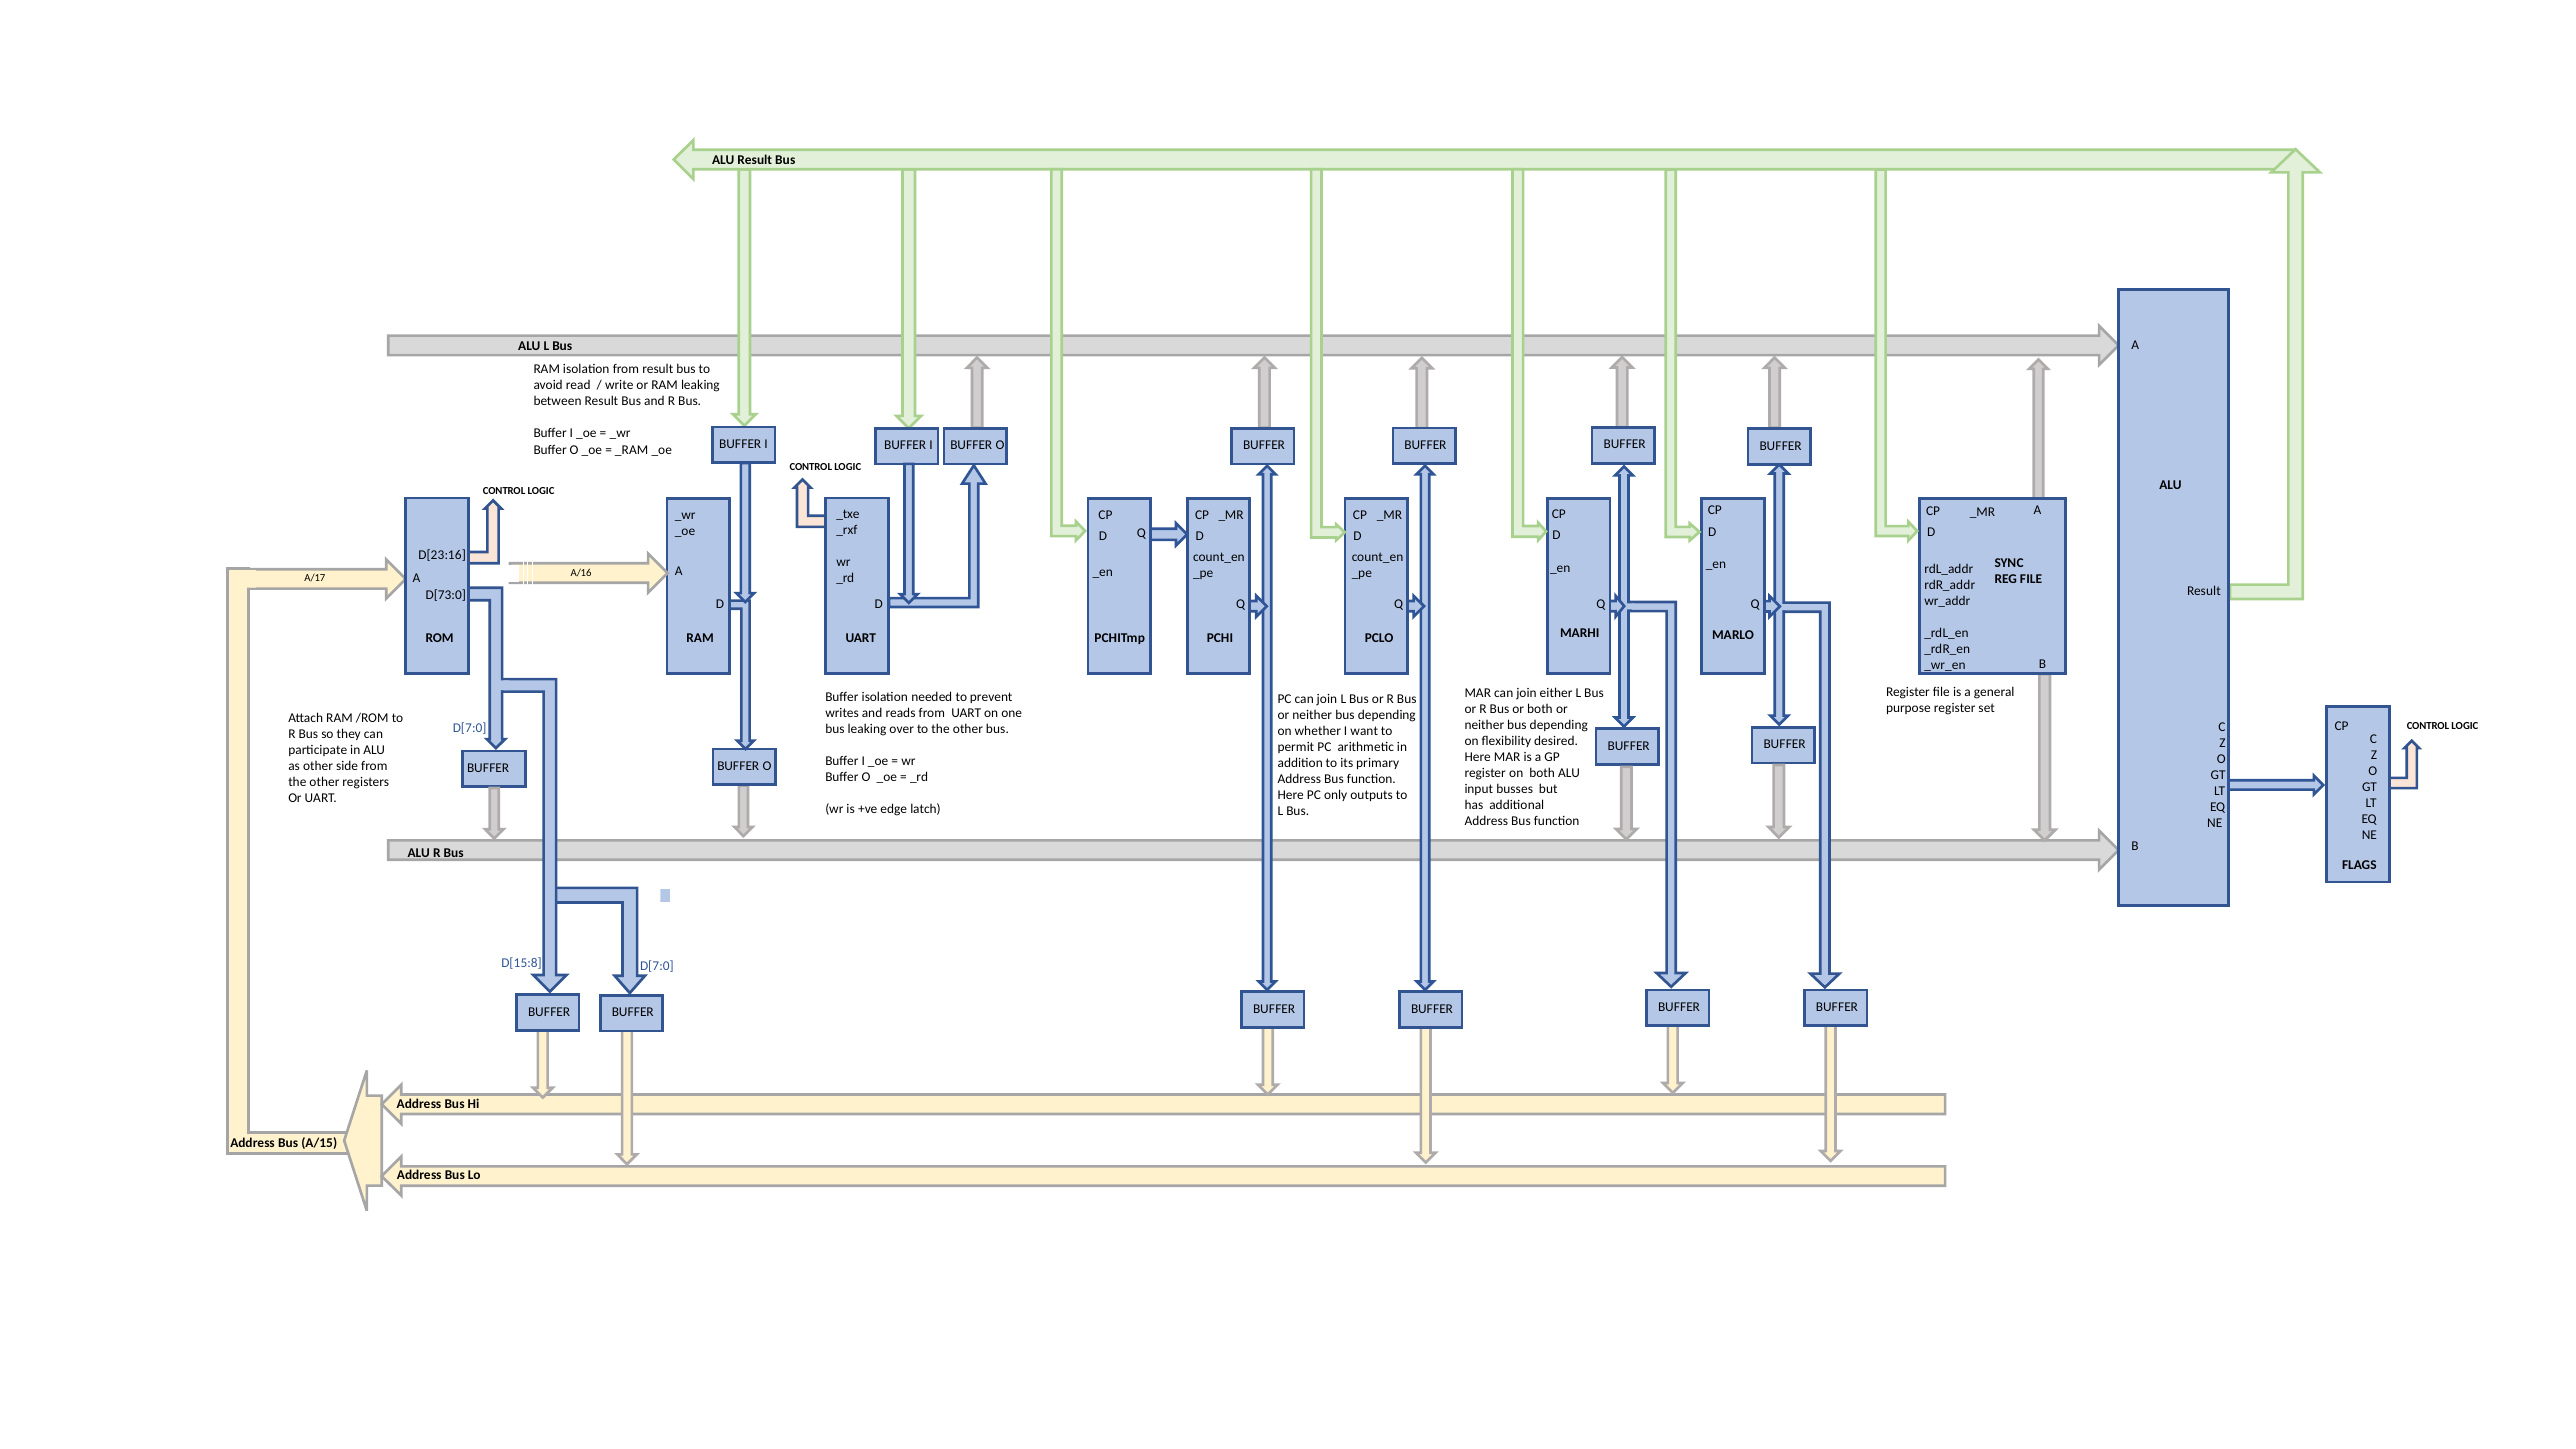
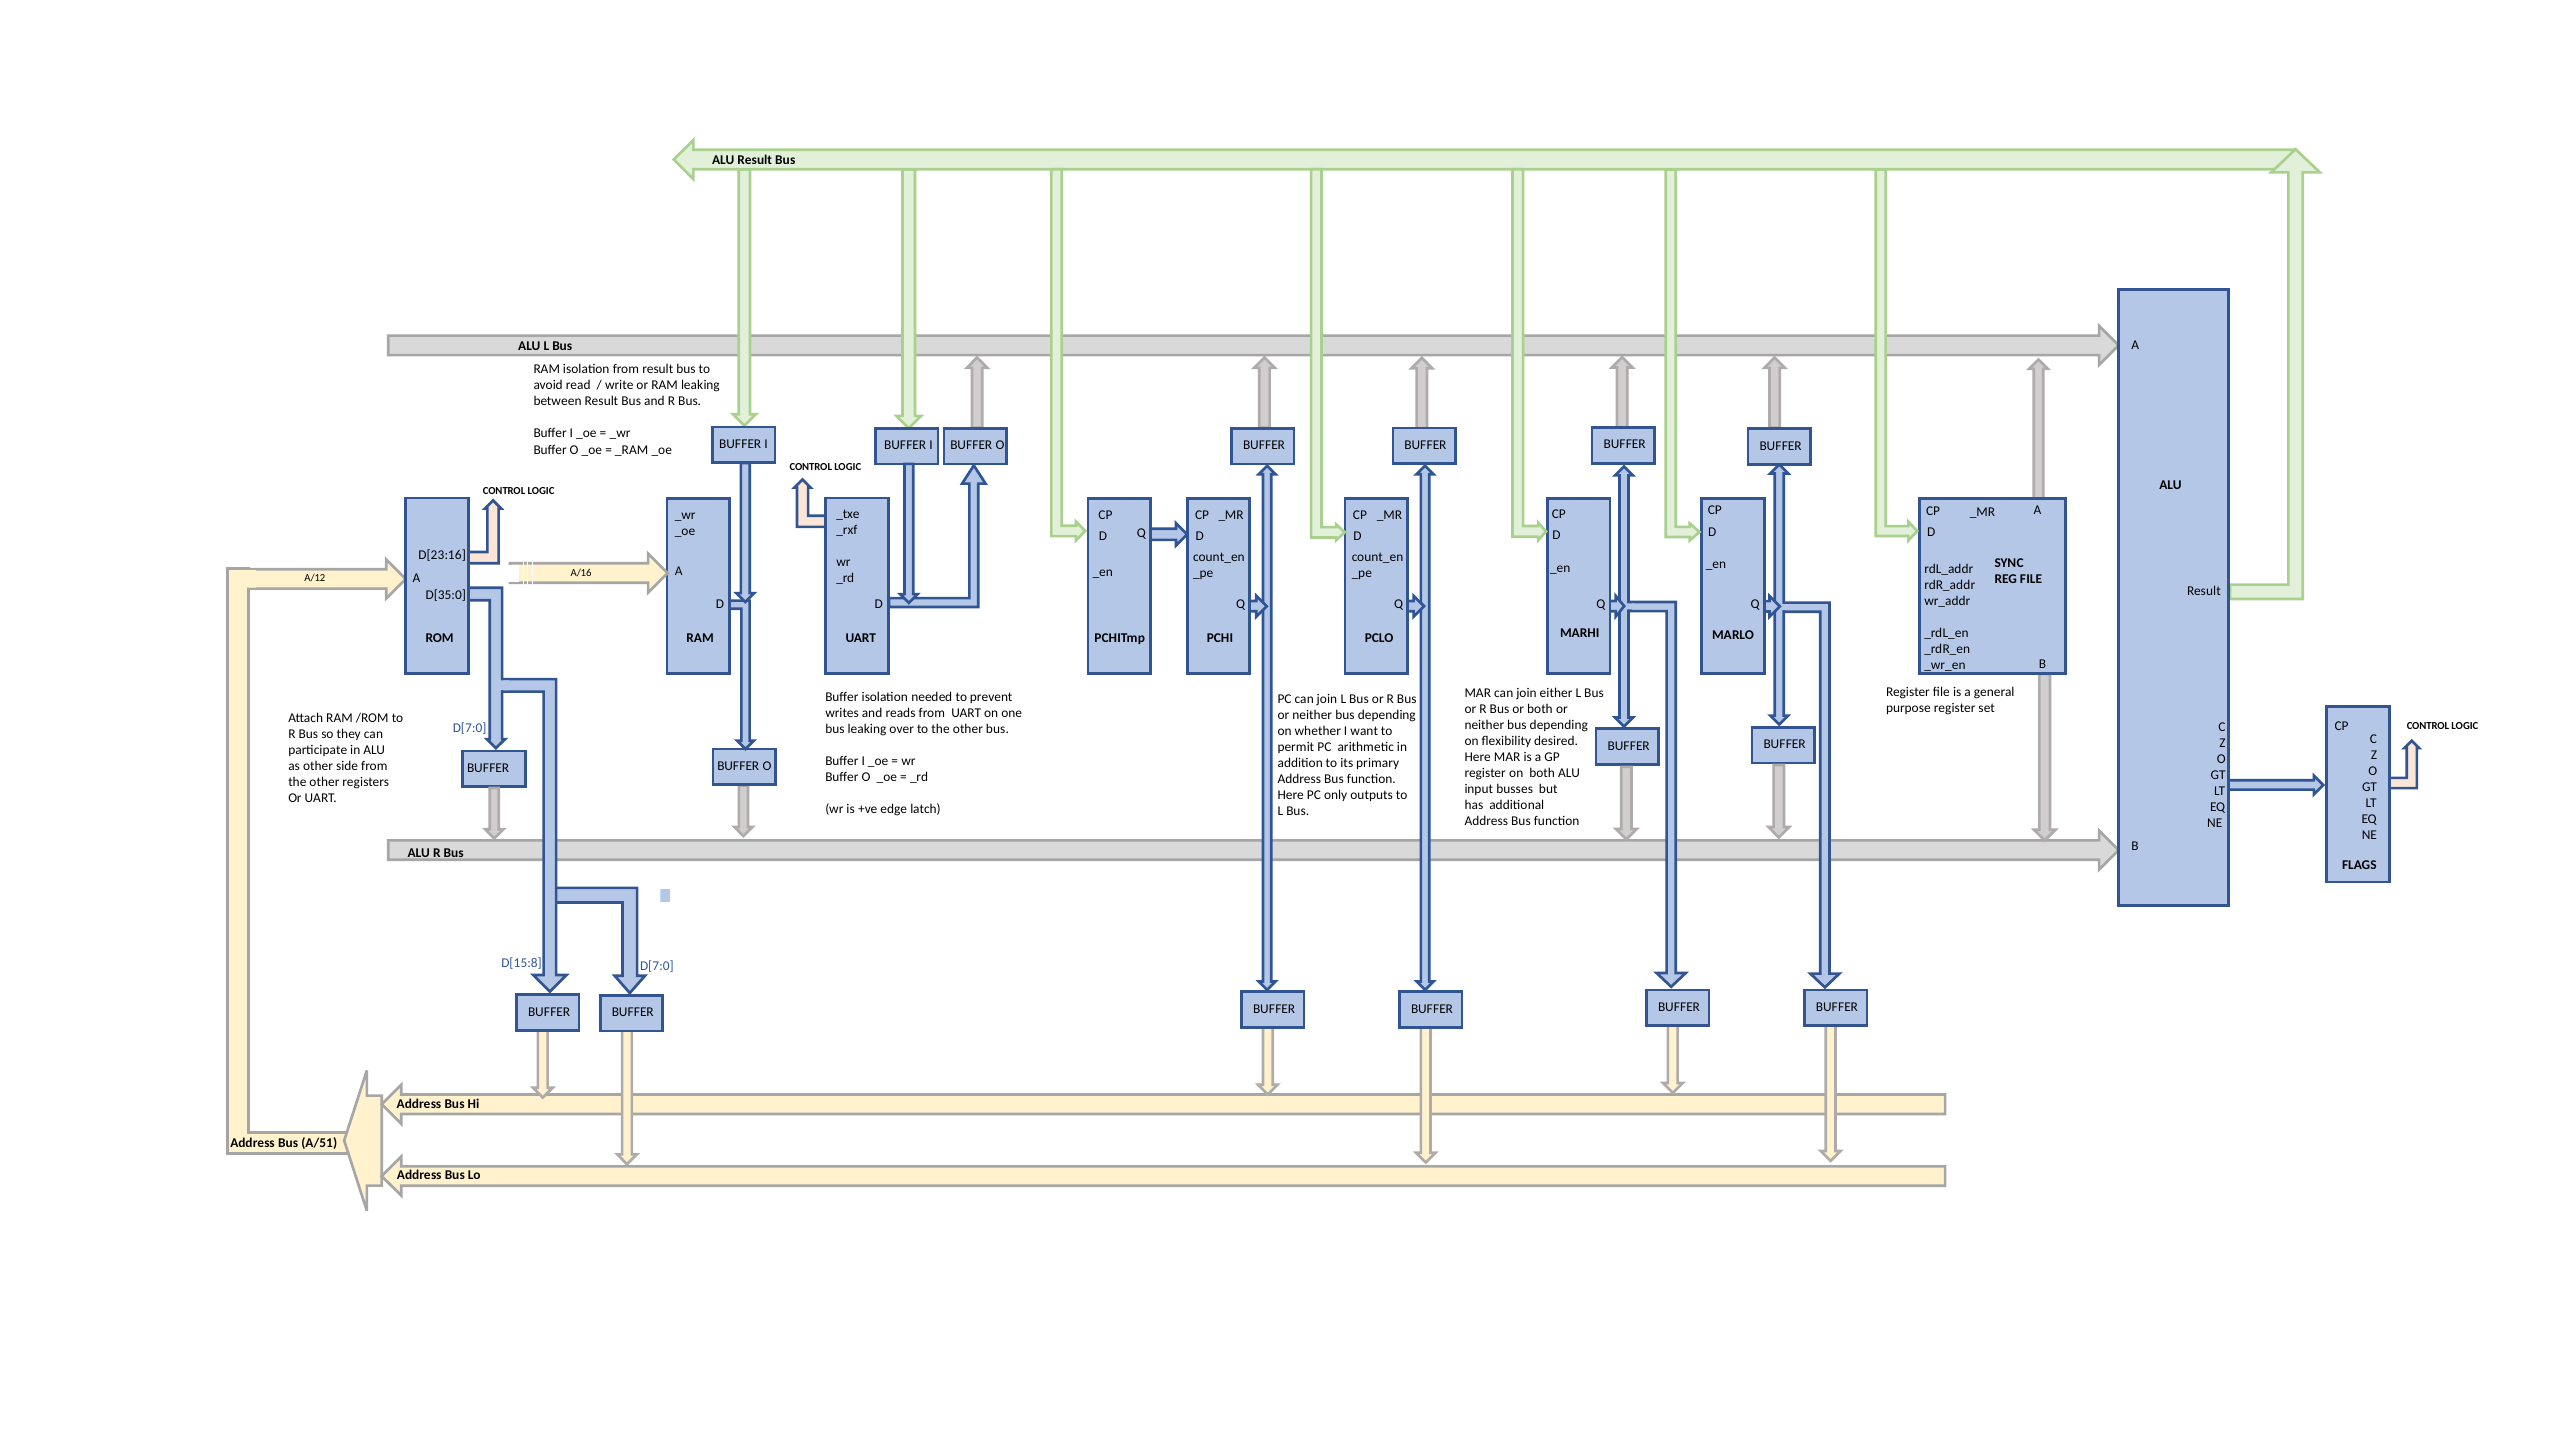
A/17: A/17 -> A/12
D[73:0: D[73:0 -> D[35:0
A/15: A/15 -> A/51
